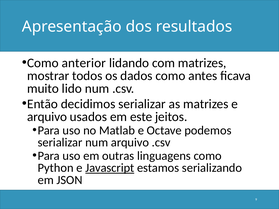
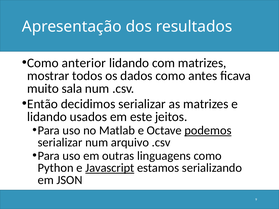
lido: lido -> sala
arquivo at (47, 117): arquivo -> lidando
podemos underline: none -> present
